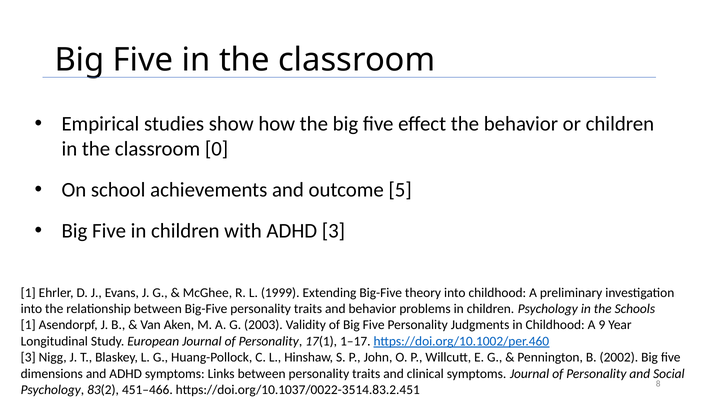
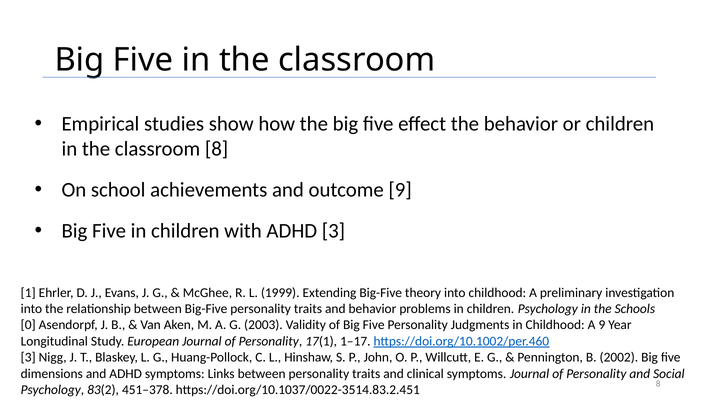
classroom 0: 0 -> 8
outcome 5: 5 -> 9
1 at (28, 325): 1 -> 0
451–466: 451–466 -> 451–378
